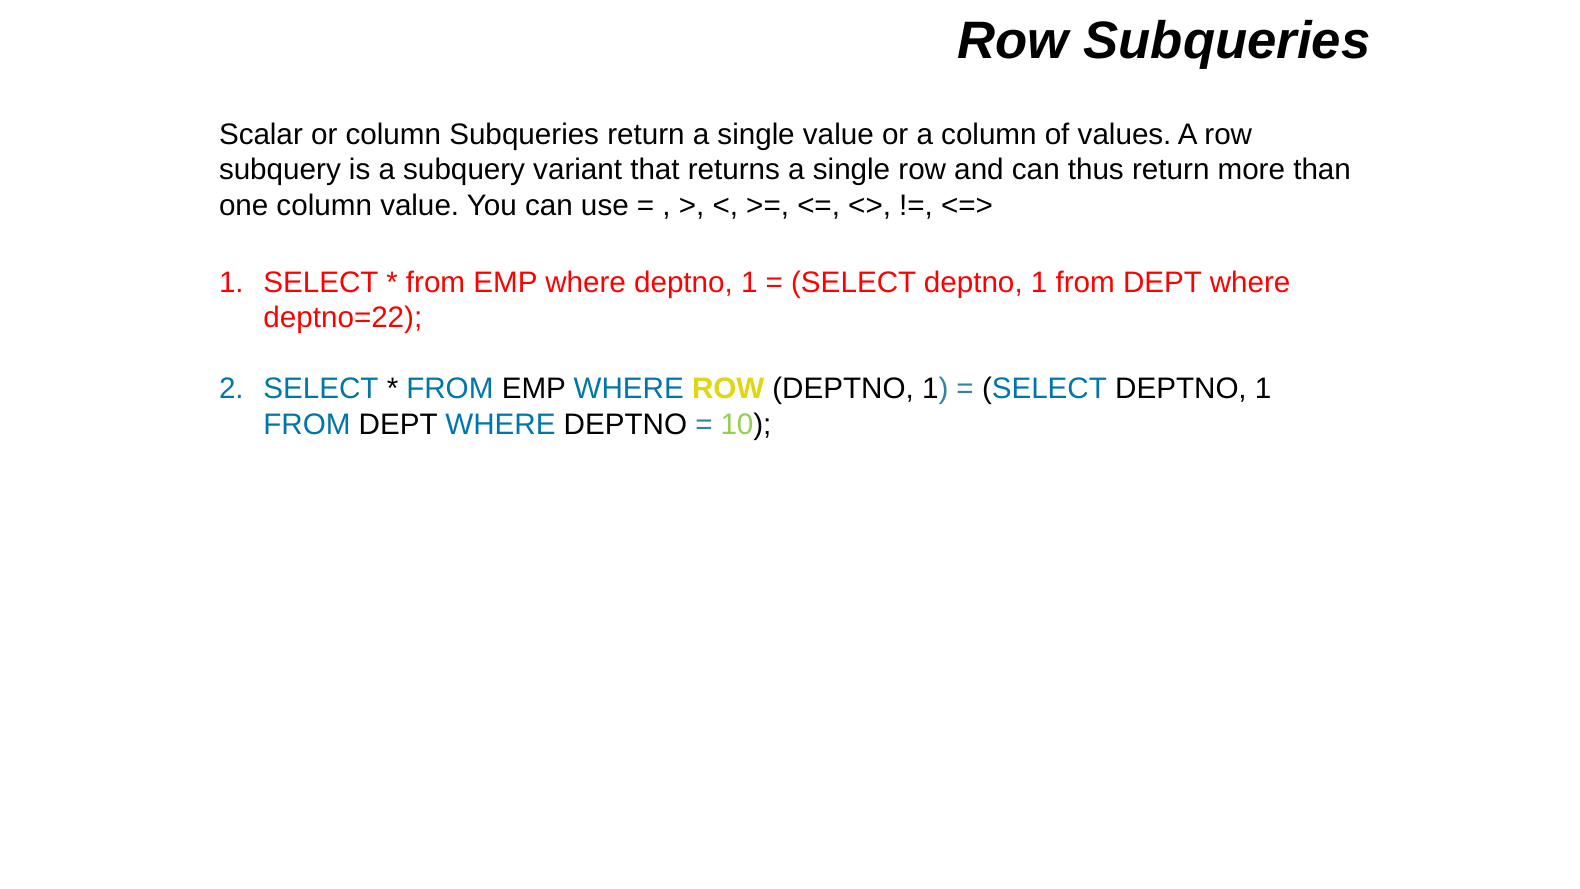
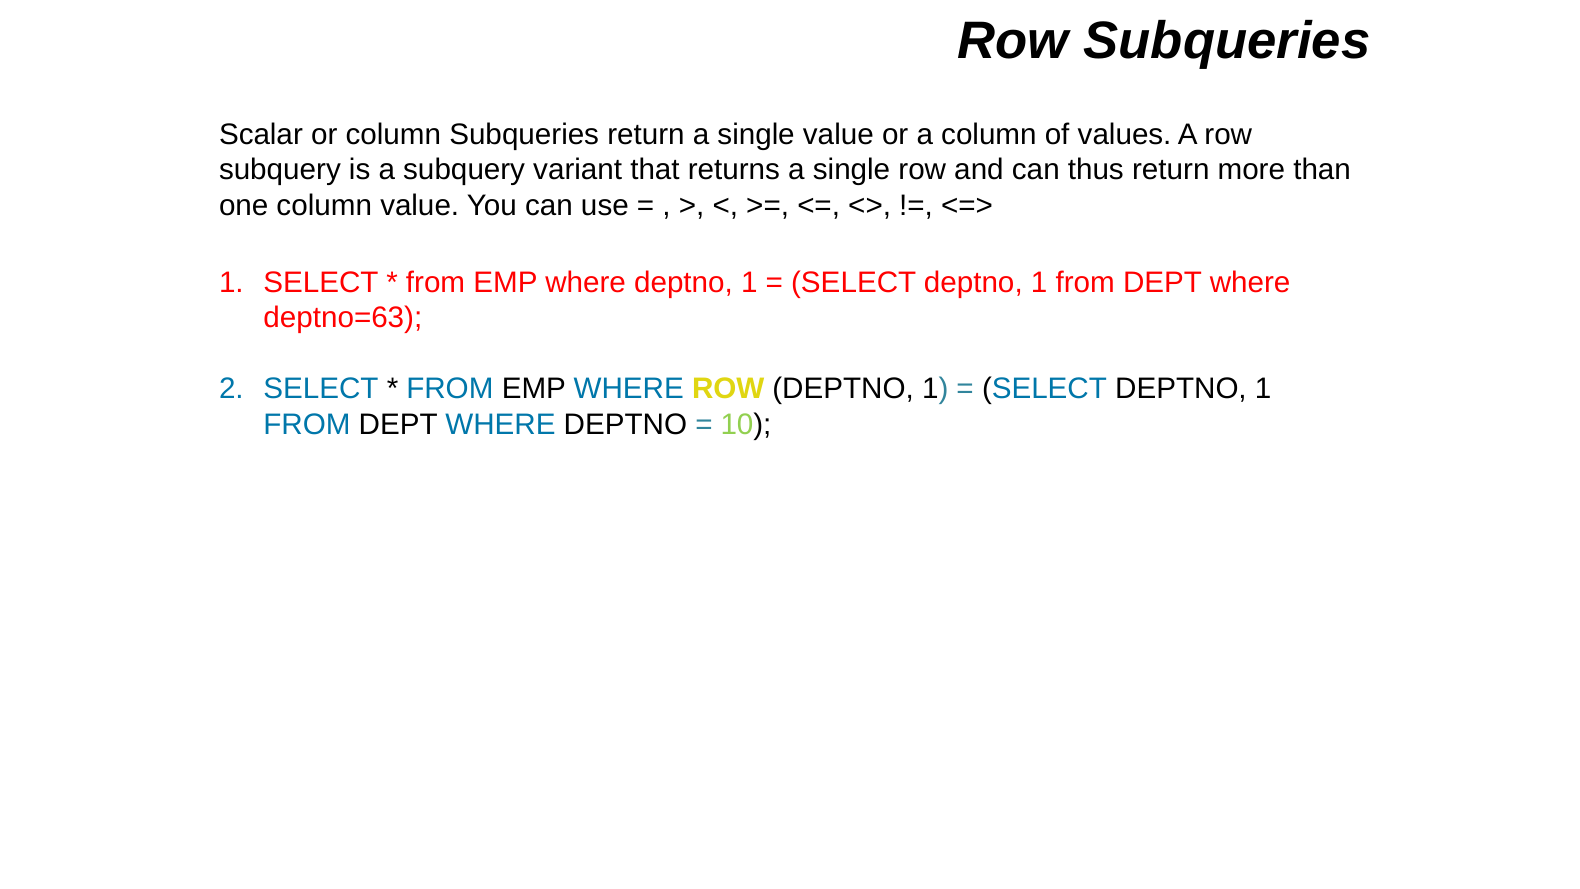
deptno=22: deptno=22 -> deptno=63
